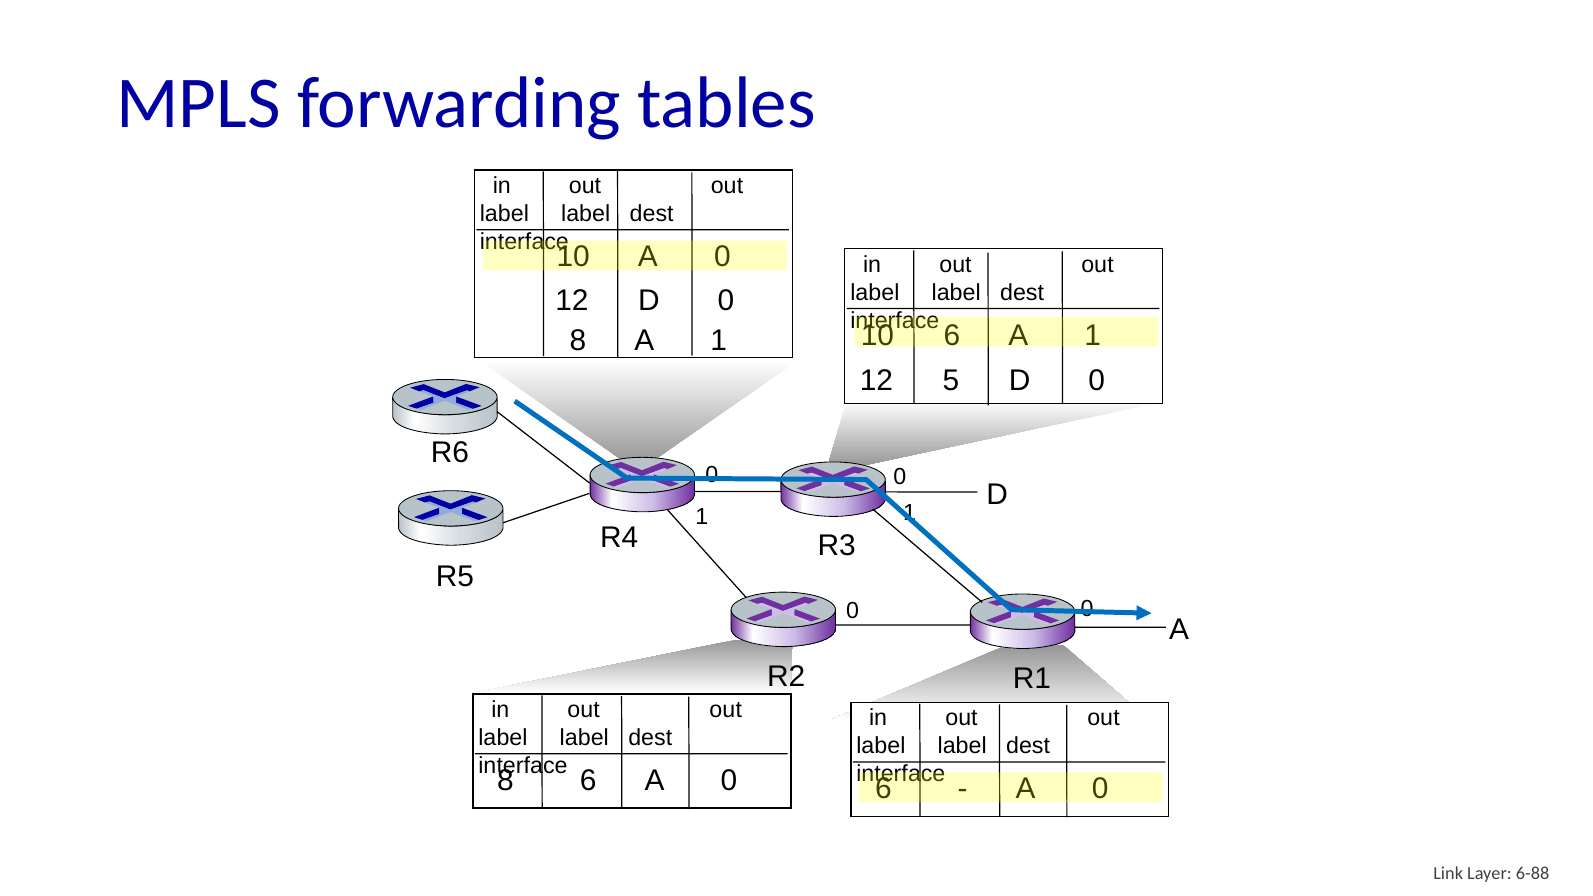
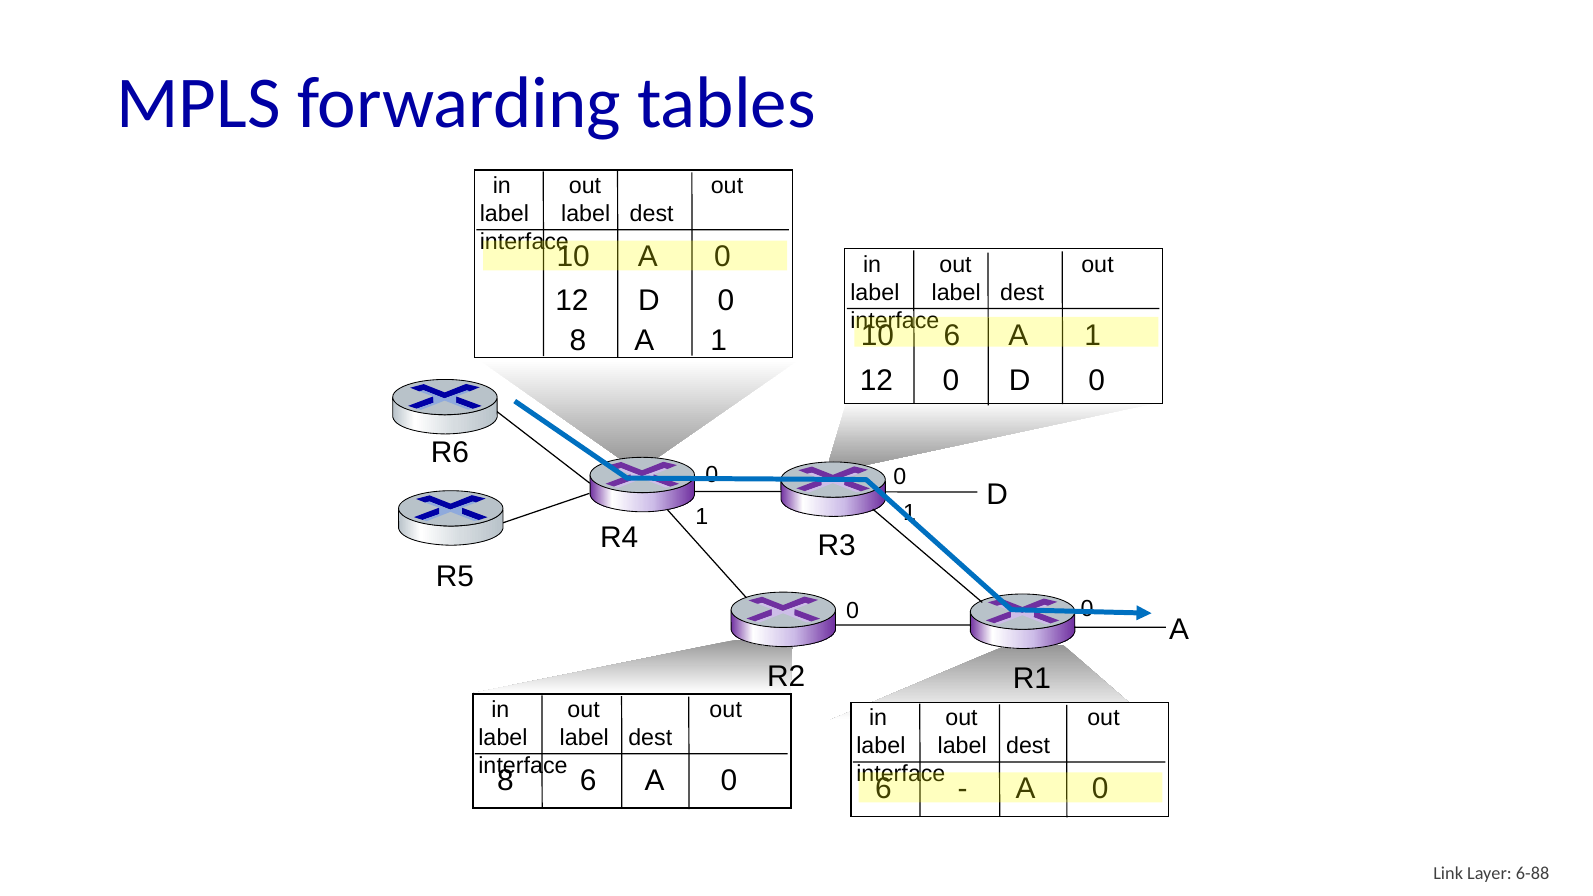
12 5: 5 -> 0
